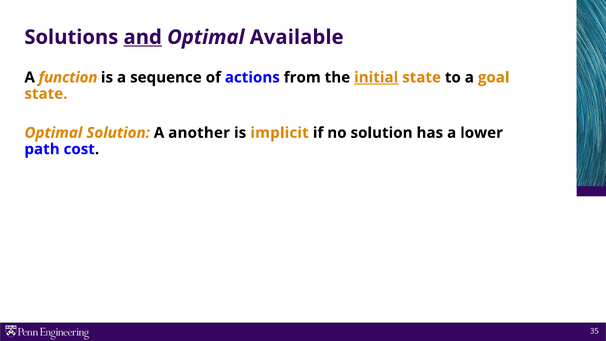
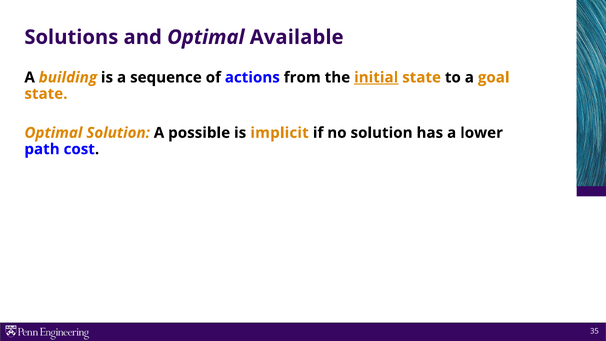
and underline: present -> none
function: function -> building
another: another -> possible
